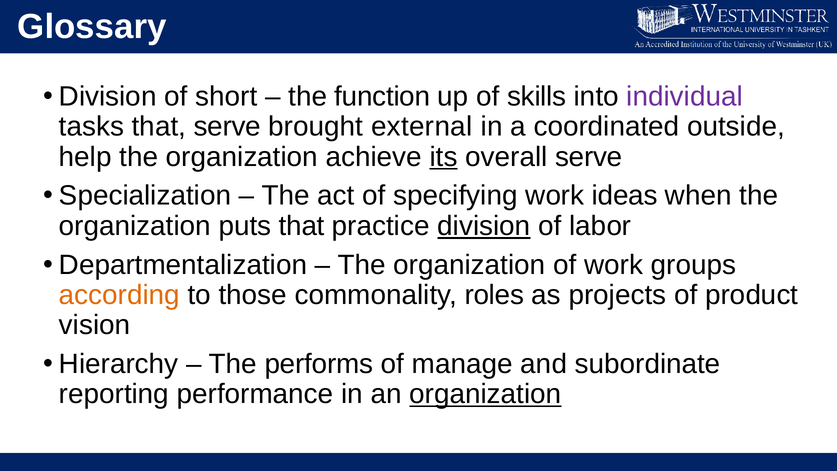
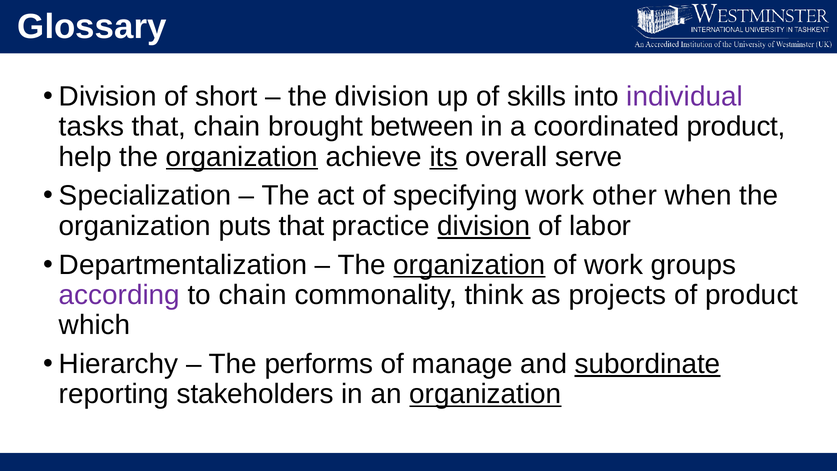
the function: function -> division
that serve: serve -> chain
external: external -> between
coordinated outside: outside -> product
organization at (242, 157) underline: none -> present
ideas: ideas -> other
organization at (469, 265) underline: none -> present
according colour: orange -> purple
to those: those -> chain
roles: roles -> think
vision: vision -> which
subordinate underline: none -> present
performance: performance -> stakeholders
